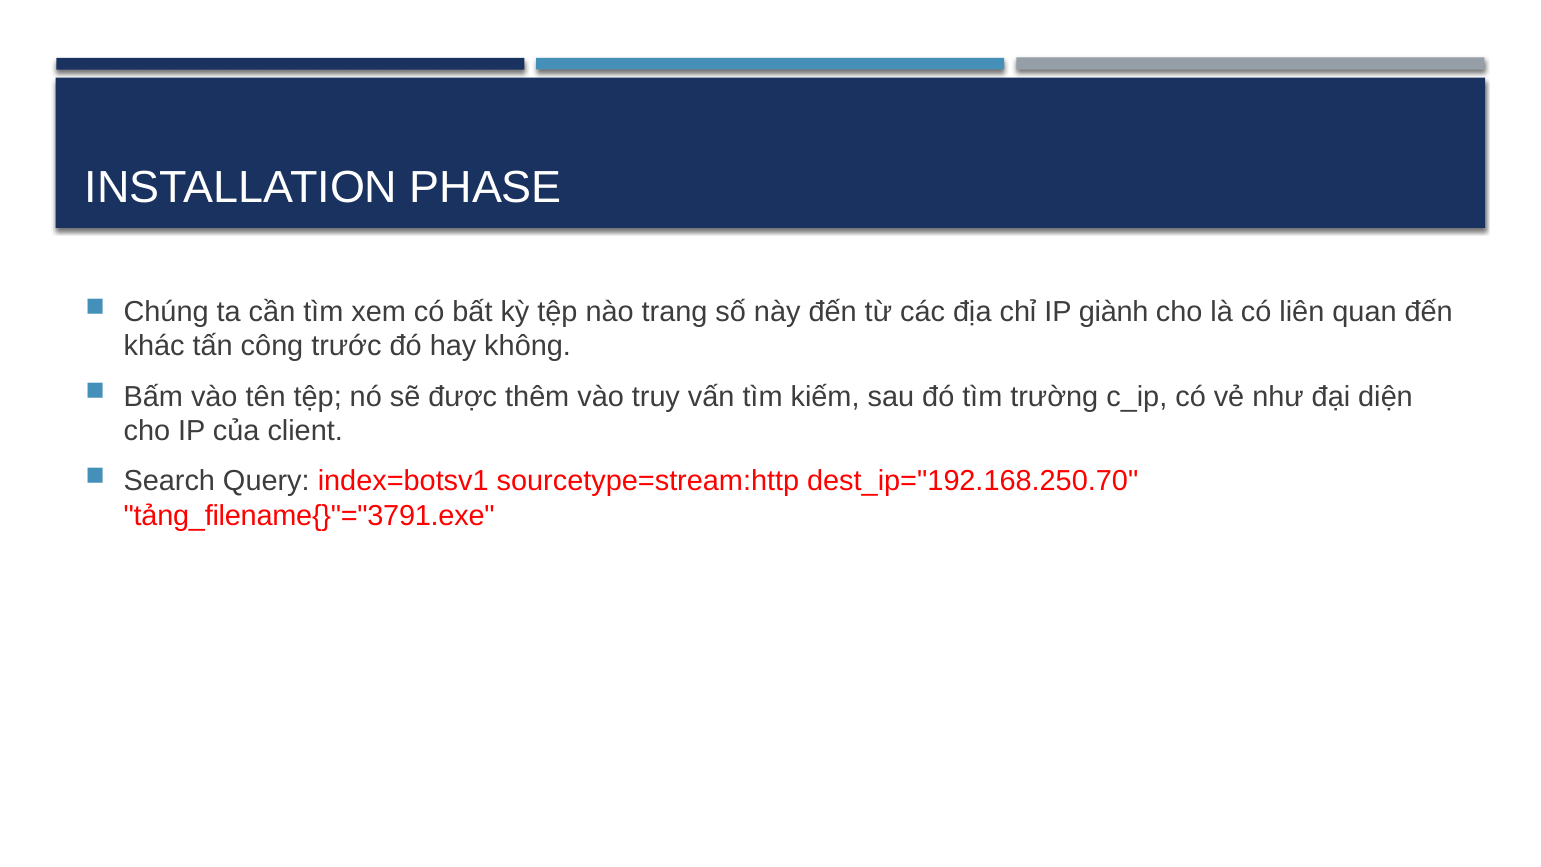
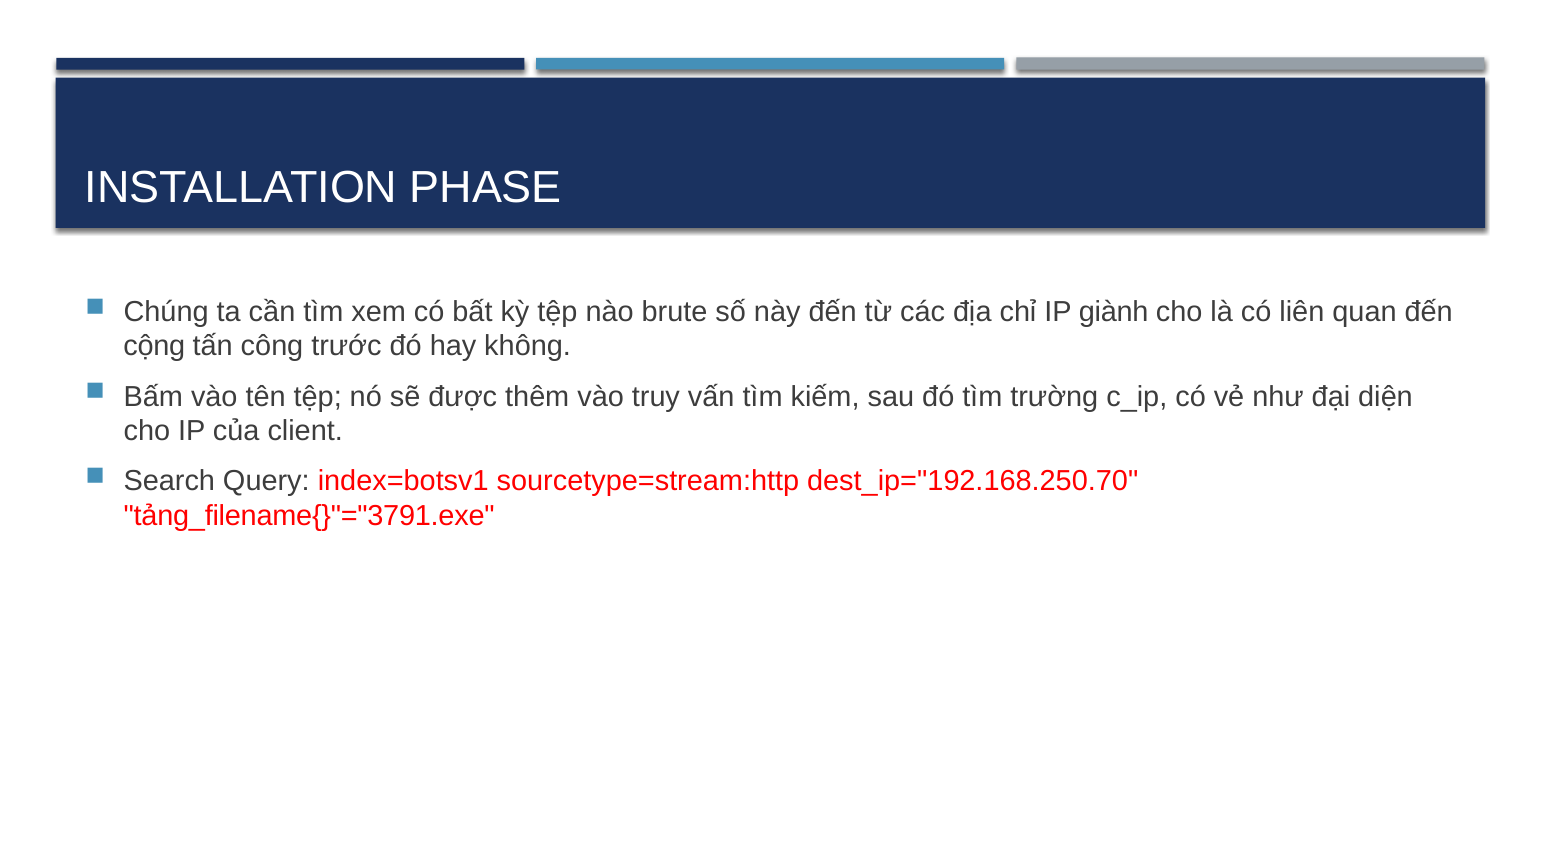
trang: trang -> brute
khác: khác -> cộng
